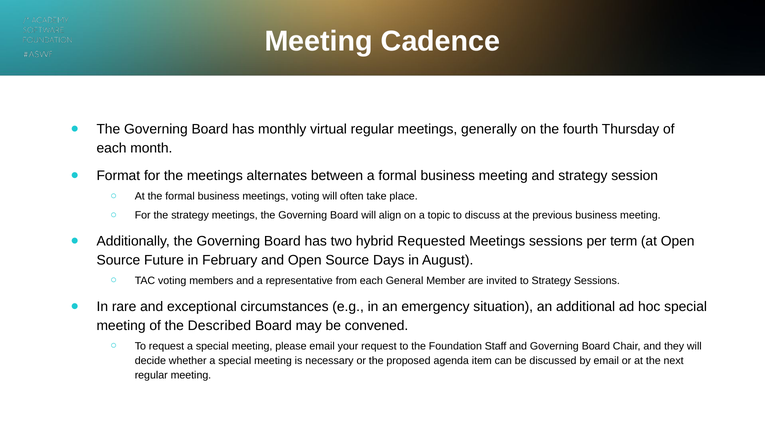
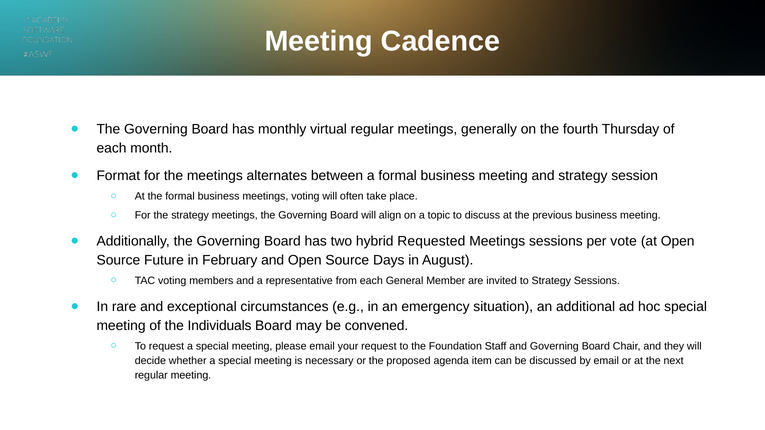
term: term -> vote
Described: Described -> Individuals
